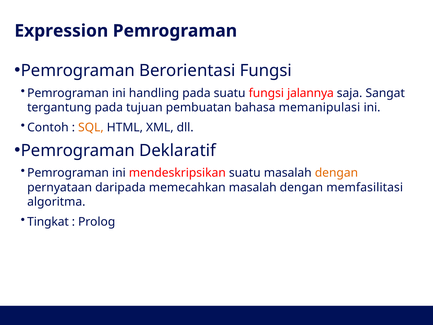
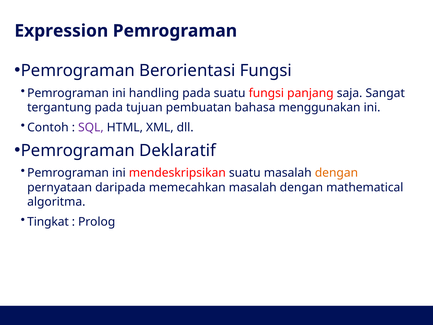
jalannya: jalannya -> panjang
memanipulasi: memanipulasi -> menggunakan
SQL colour: orange -> purple
memfasilitasi: memfasilitasi -> mathematical
